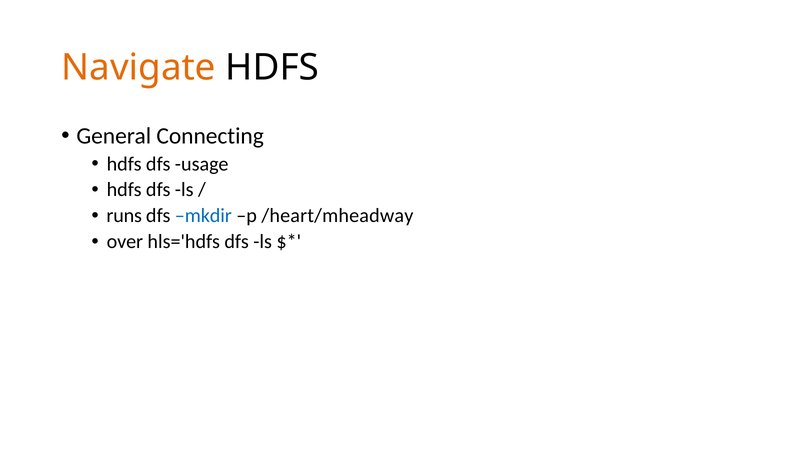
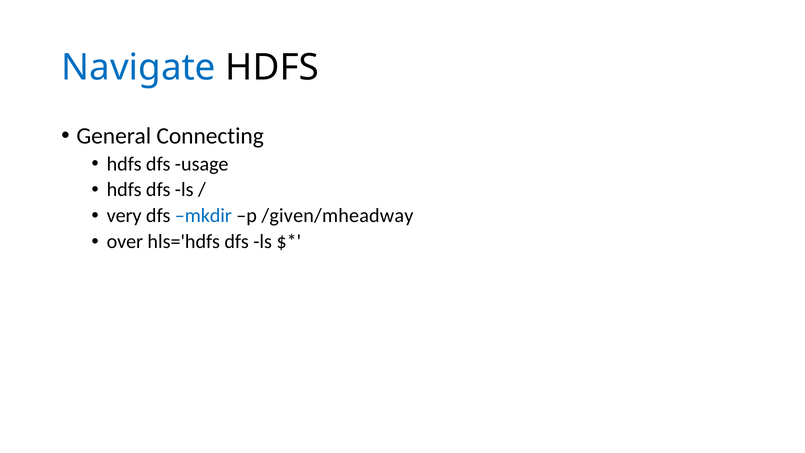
Navigate colour: orange -> blue
runs: runs -> very
/heart/mheadway: /heart/mheadway -> /given/mheadway
